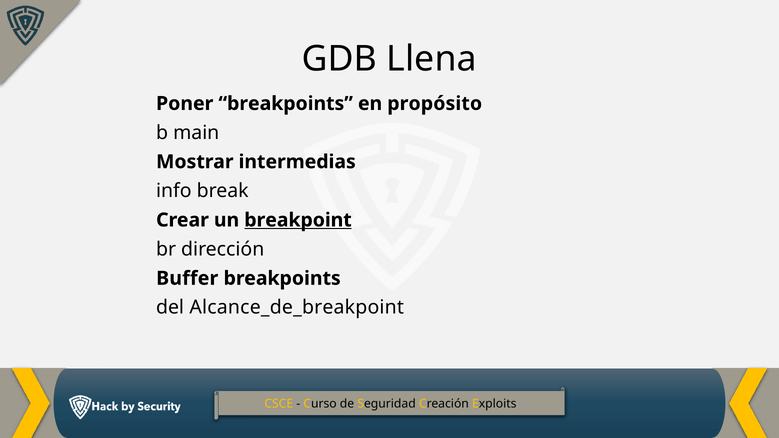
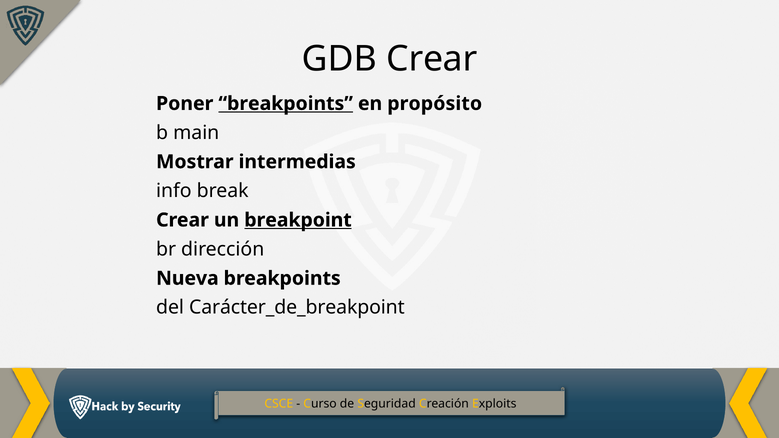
GDB Llena: Llena -> Crear
breakpoints at (286, 104) underline: none -> present
Buffer: Buffer -> Nueva
Alcance_de_breakpoint: Alcance_de_breakpoint -> Carácter_de_breakpoint
